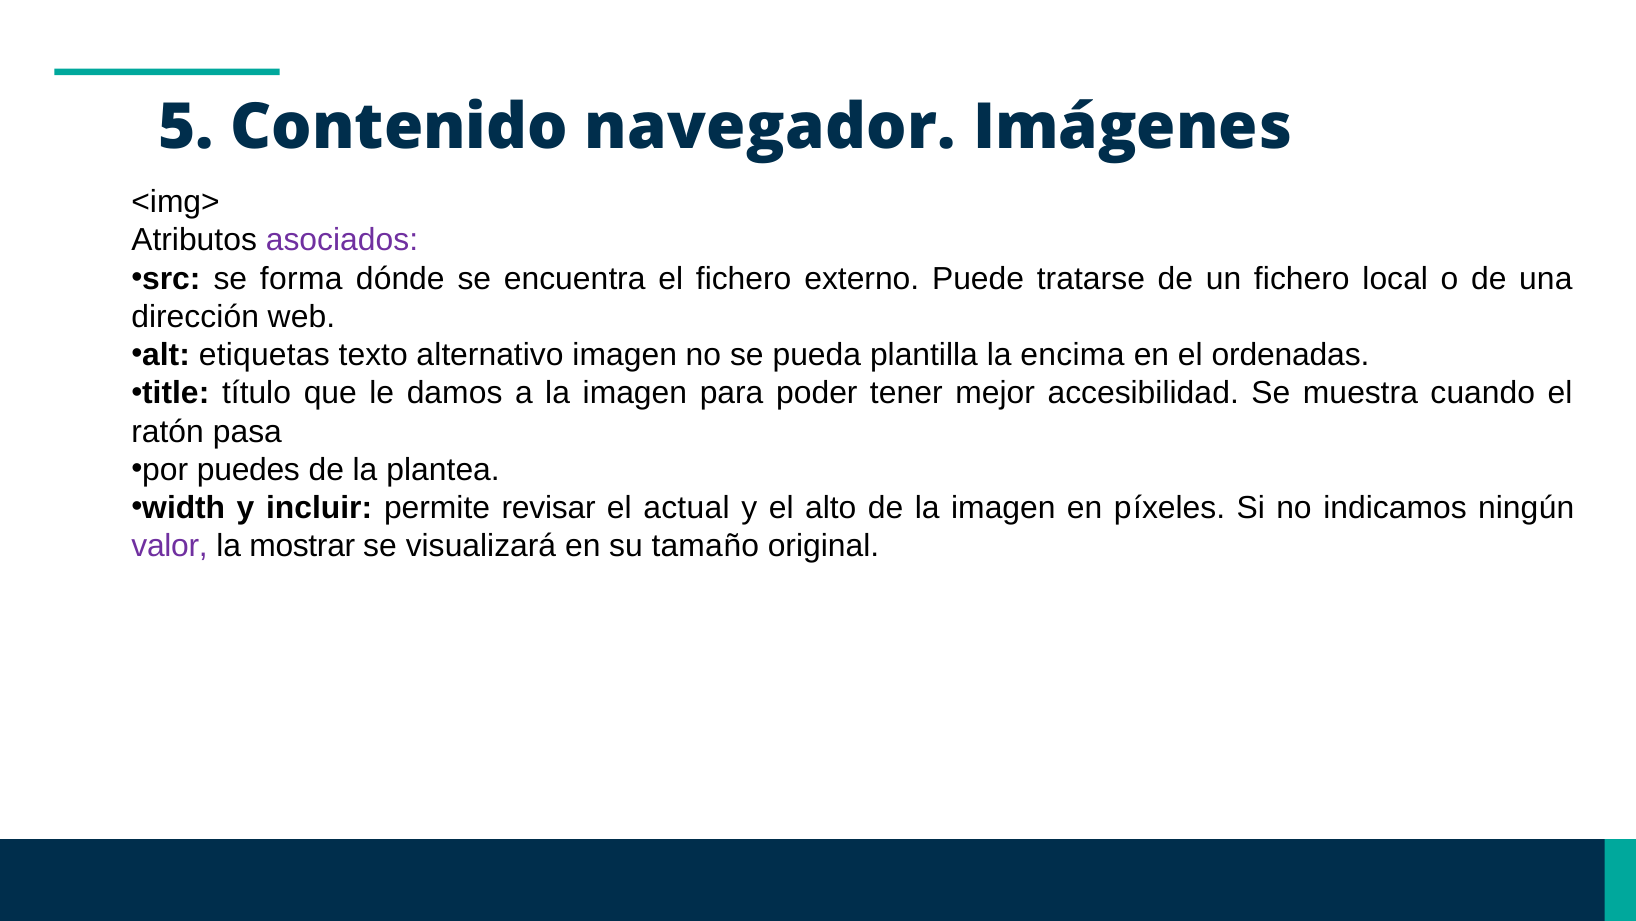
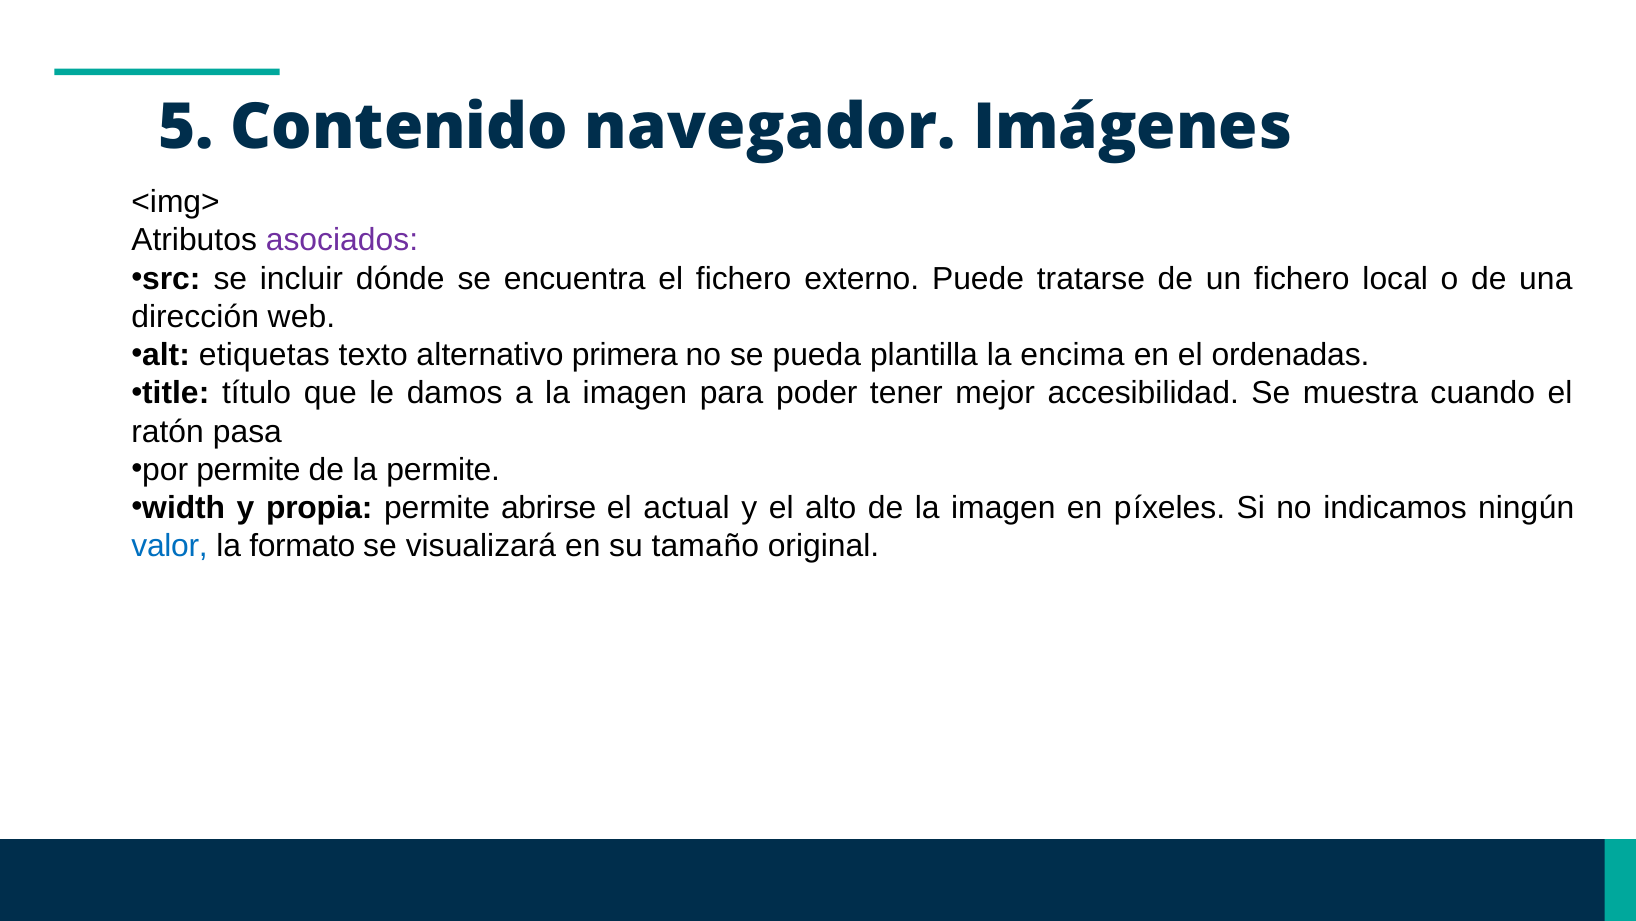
forma: forma -> incluir
alternativo imagen: imagen -> primera
por puedes: puedes -> permite
la plantea: plantea -> permite
incluir: incluir -> propia
revisar: revisar -> abrirse
valor colour: purple -> blue
mostrar: mostrar -> formato
